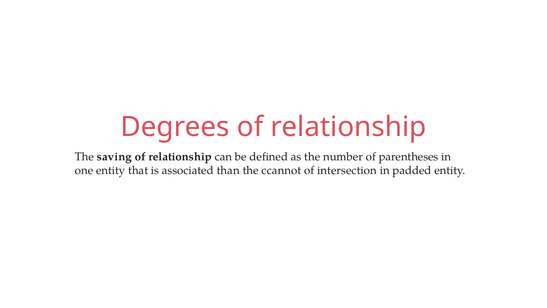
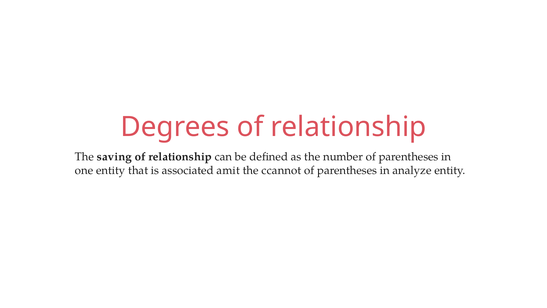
than: than -> amit
intersection at (347, 170): intersection -> parentheses
padded: padded -> analyze
